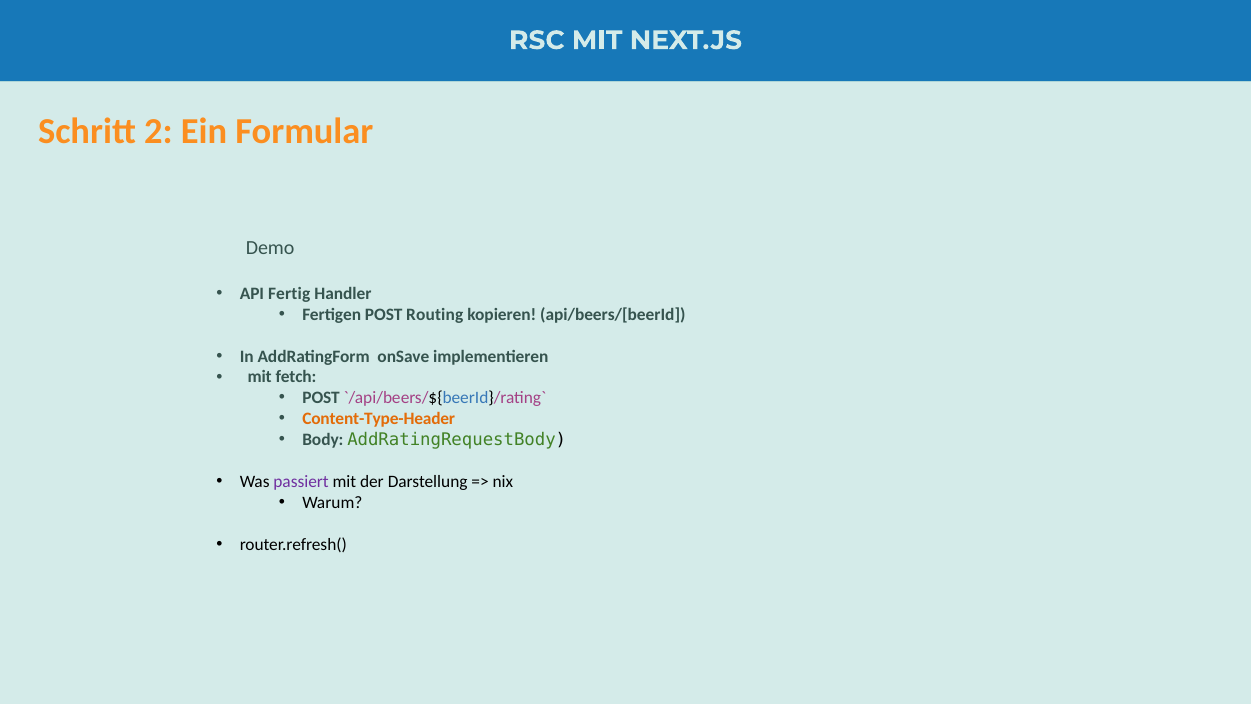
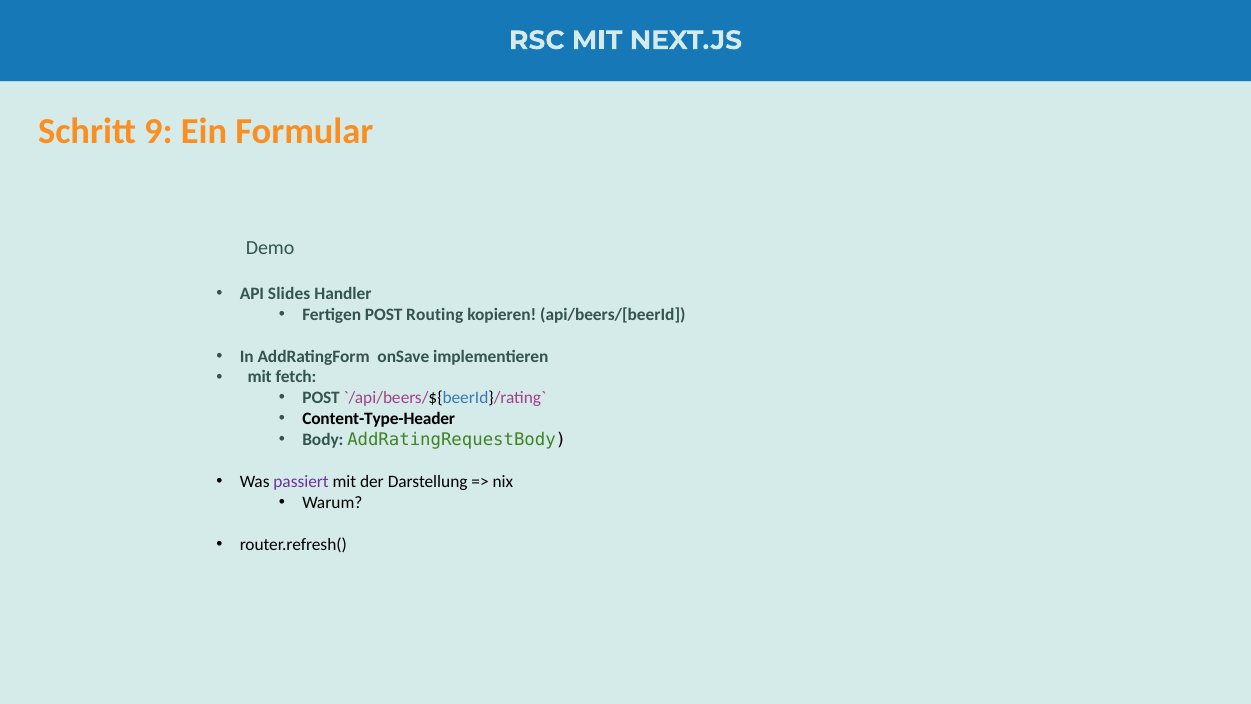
2: 2 -> 9
Fertig: Fertig -> Slides
Content-Type-Header colour: orange -> black
